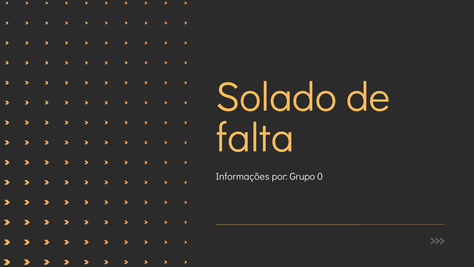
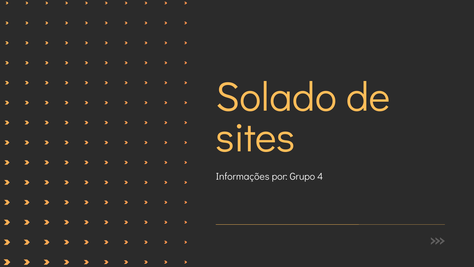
falta: falta -> sites
0: 0 -> 4
